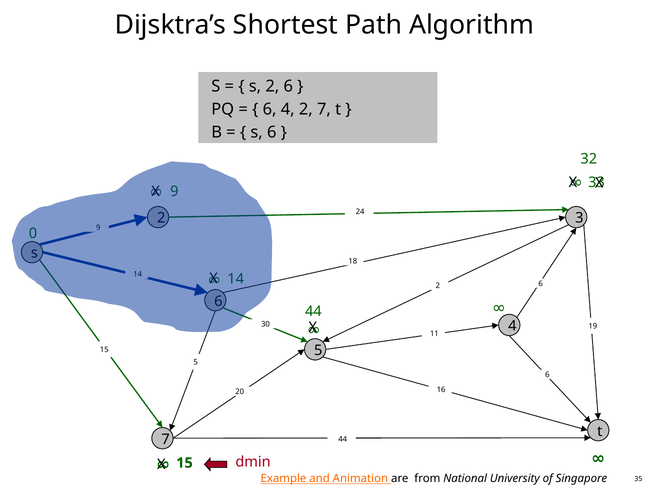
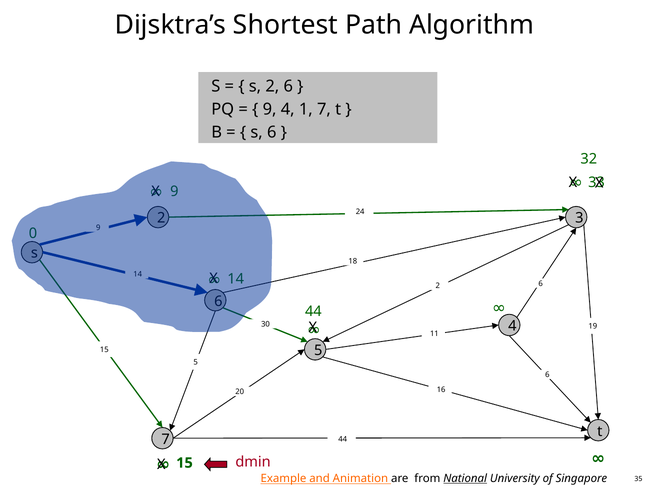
6 at (270, 109): 6 -> 9
4 2: 2 -> 1
National underline: none -> present
